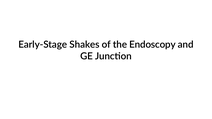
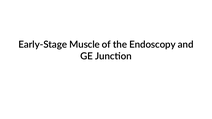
Shakes: Shakes -> Muscle
